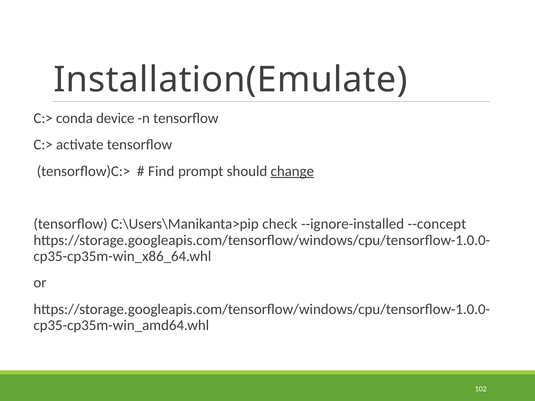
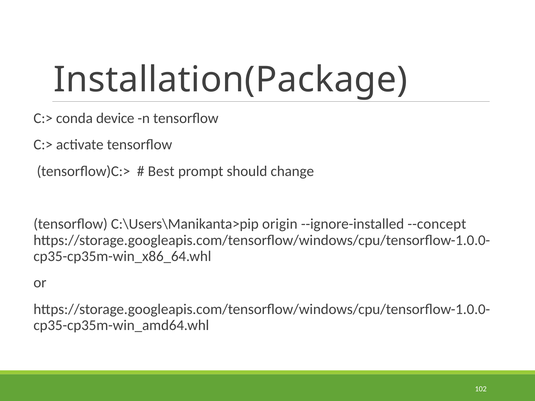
Installation(Emulate: Installation(Emulate -> Installation(Package
Find: Find -> Best
change underline: present -> none
check: check -> origin
